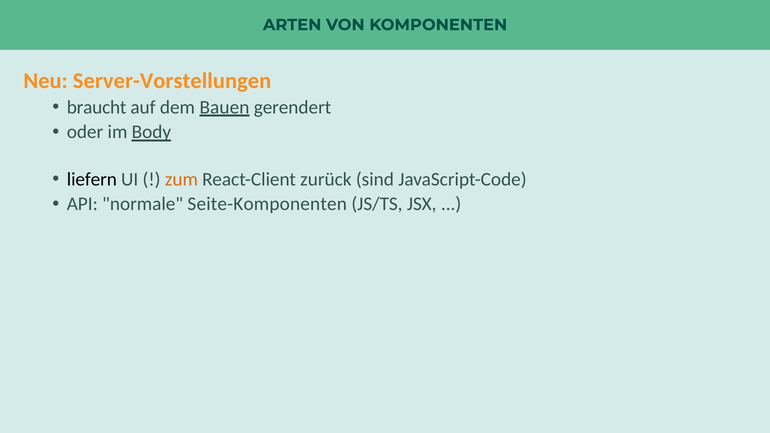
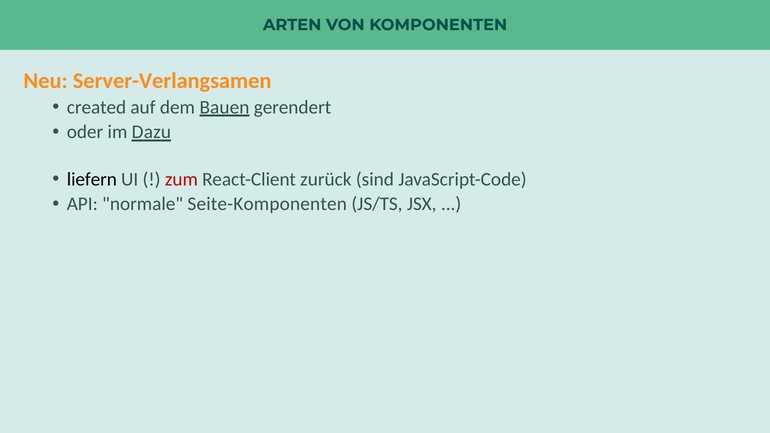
Server-Vorstellungen: Server-Vorstellungen -> Server-Verlangsamen
braucht: braucht -> created
Body: Body -> Dazu
zum colour: orange -> red
